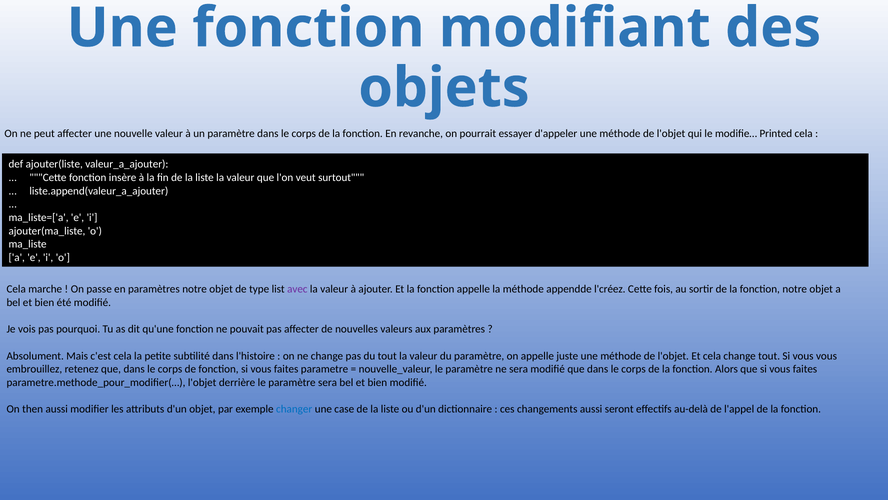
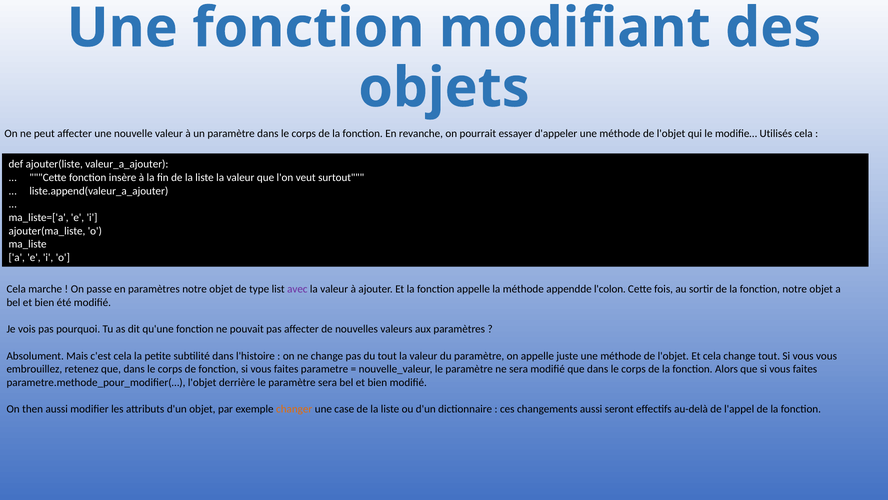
Printed: Printed -> Utilisés
l'créez: l'créez -> l'colon
changer colour: blue -> orange
